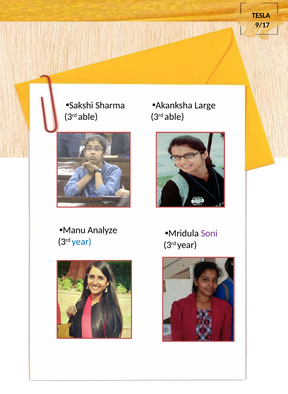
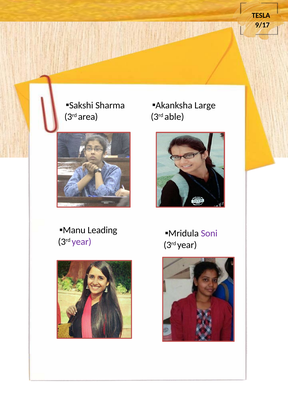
able at (88, 117): able -> area
Analyze: Analyze -> Leading
year at (82, 241) colour: blue -> purple
